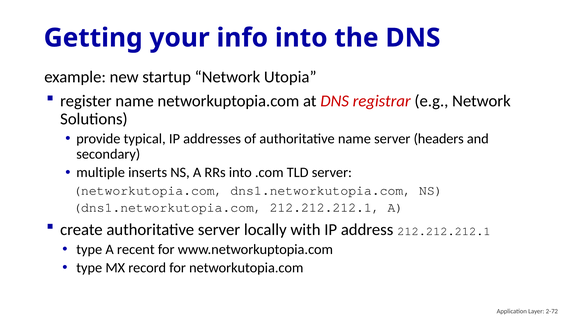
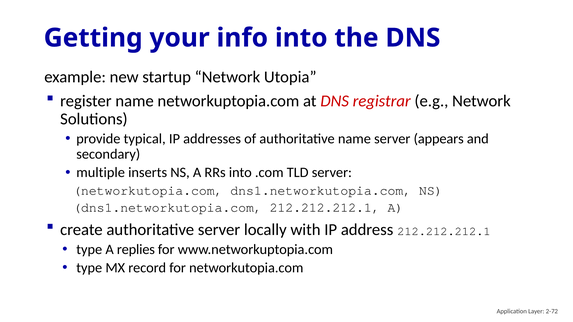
headers: headers -> appears
recent: recent -> replies
